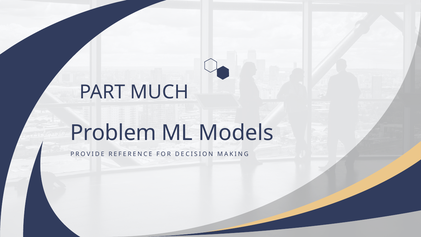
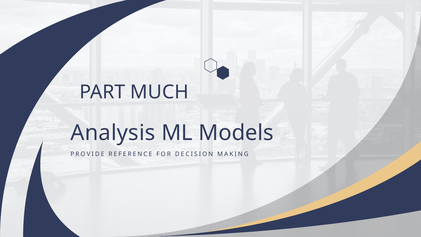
Problem: Problem -> Analysis
